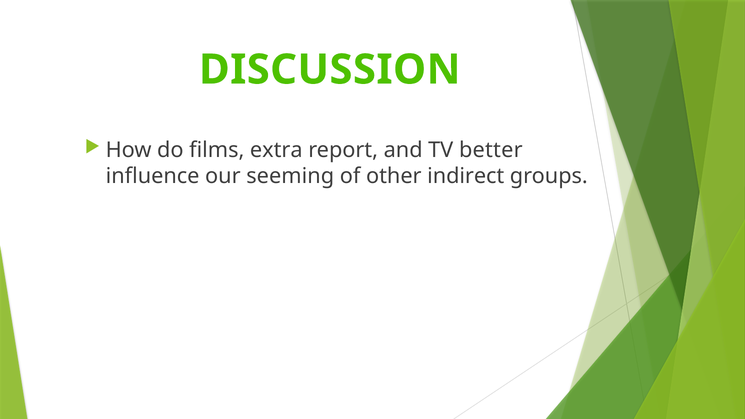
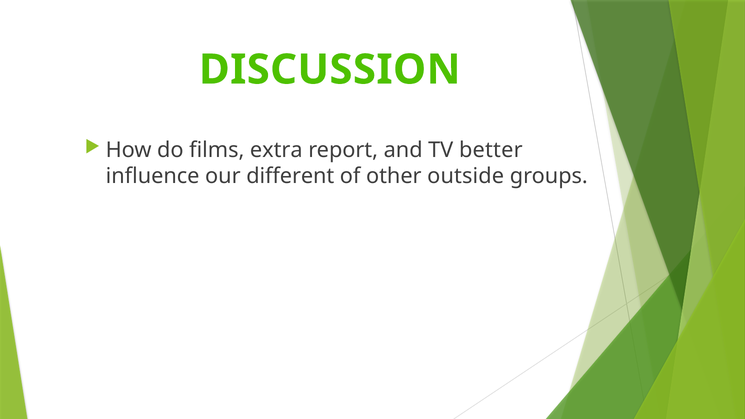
seeming: seeming -> different
indirect: indirect -> outside
